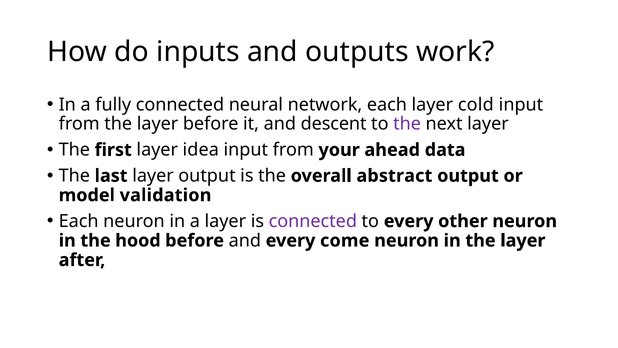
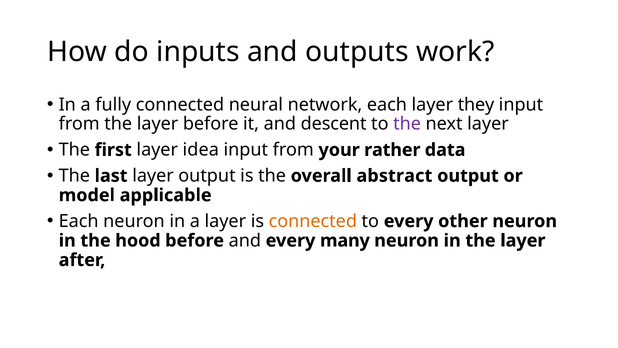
cold: cold -> they
ahead: ahead -> rather
validation: validation -> applicable
connected at (313, 221) colour: purple -> orange
come: come -> many
